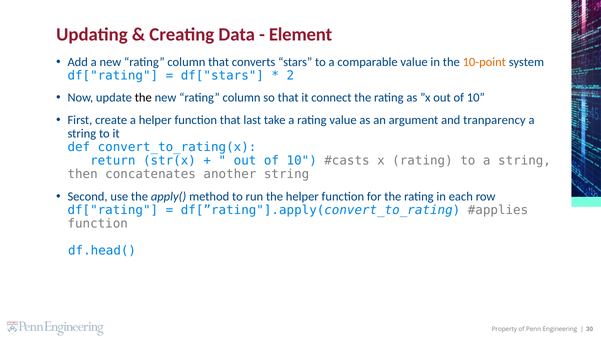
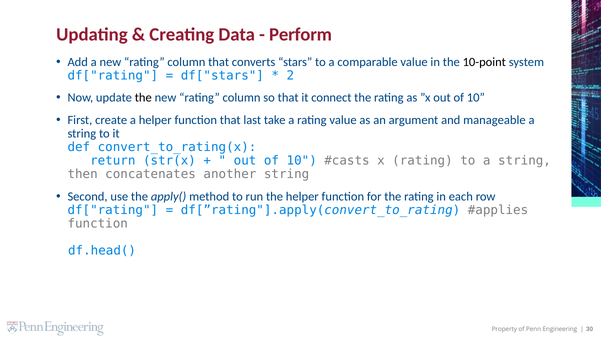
Element: Element -> Perform
10-point colour: orange -> black
tranparency: tranparency -> manageable
